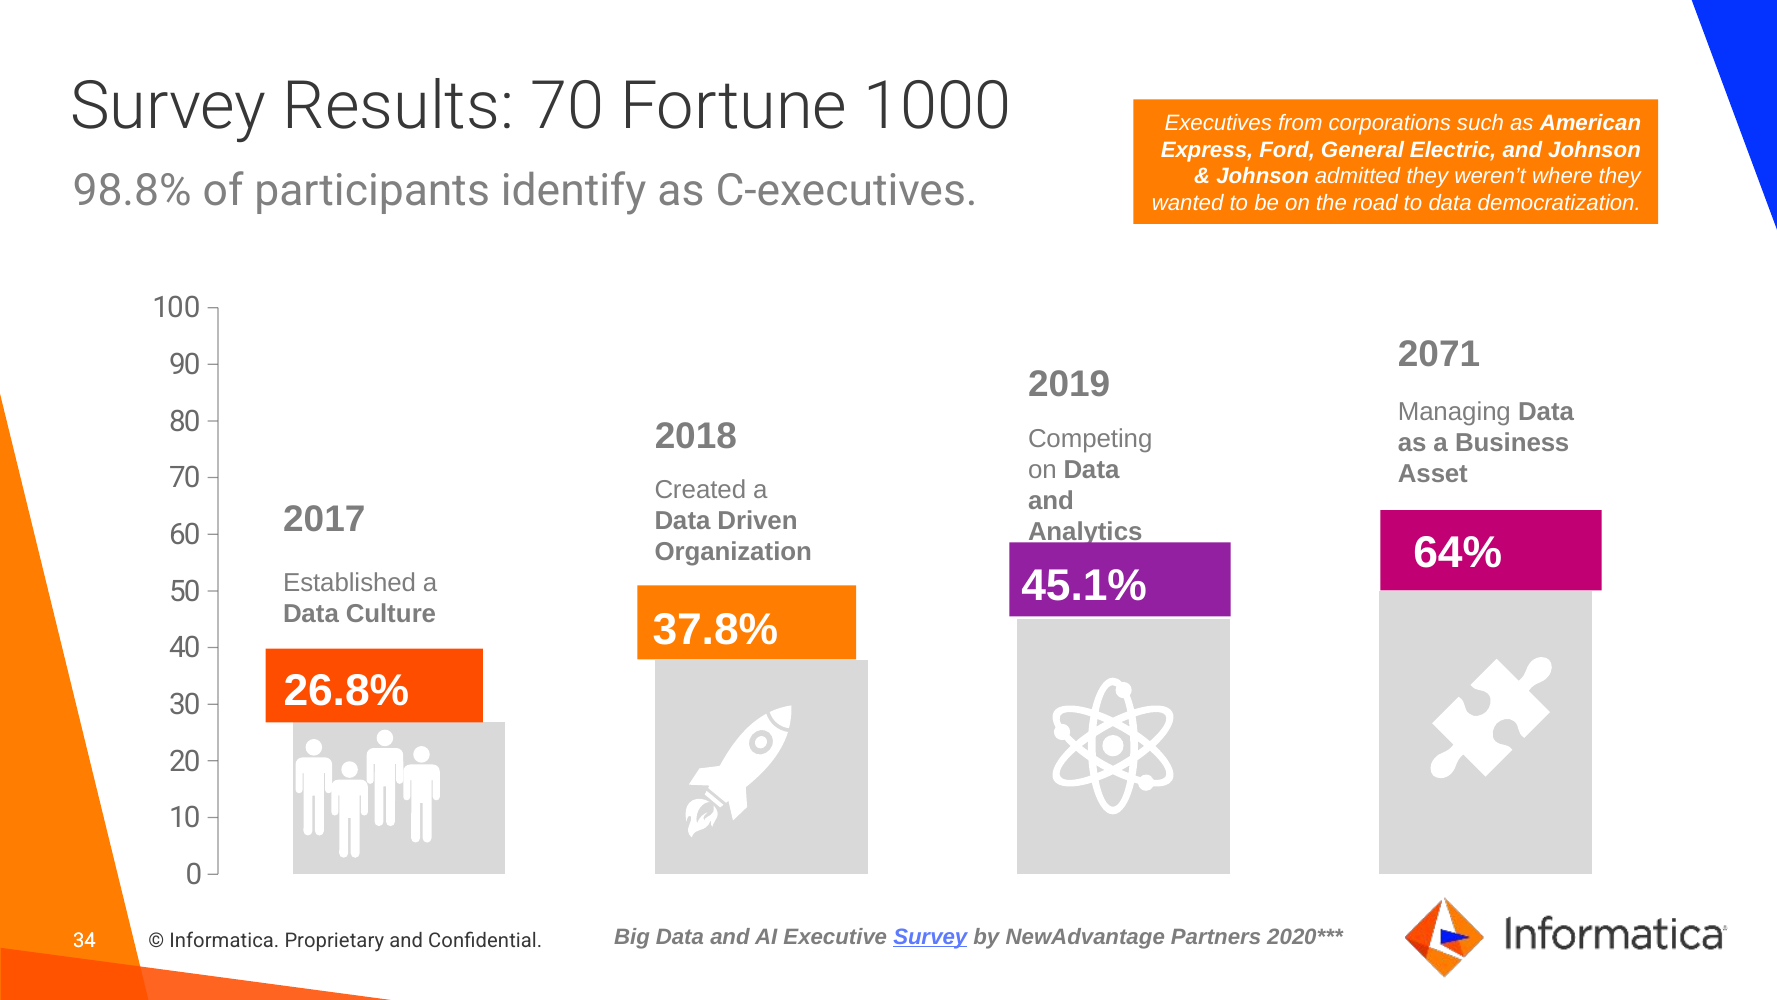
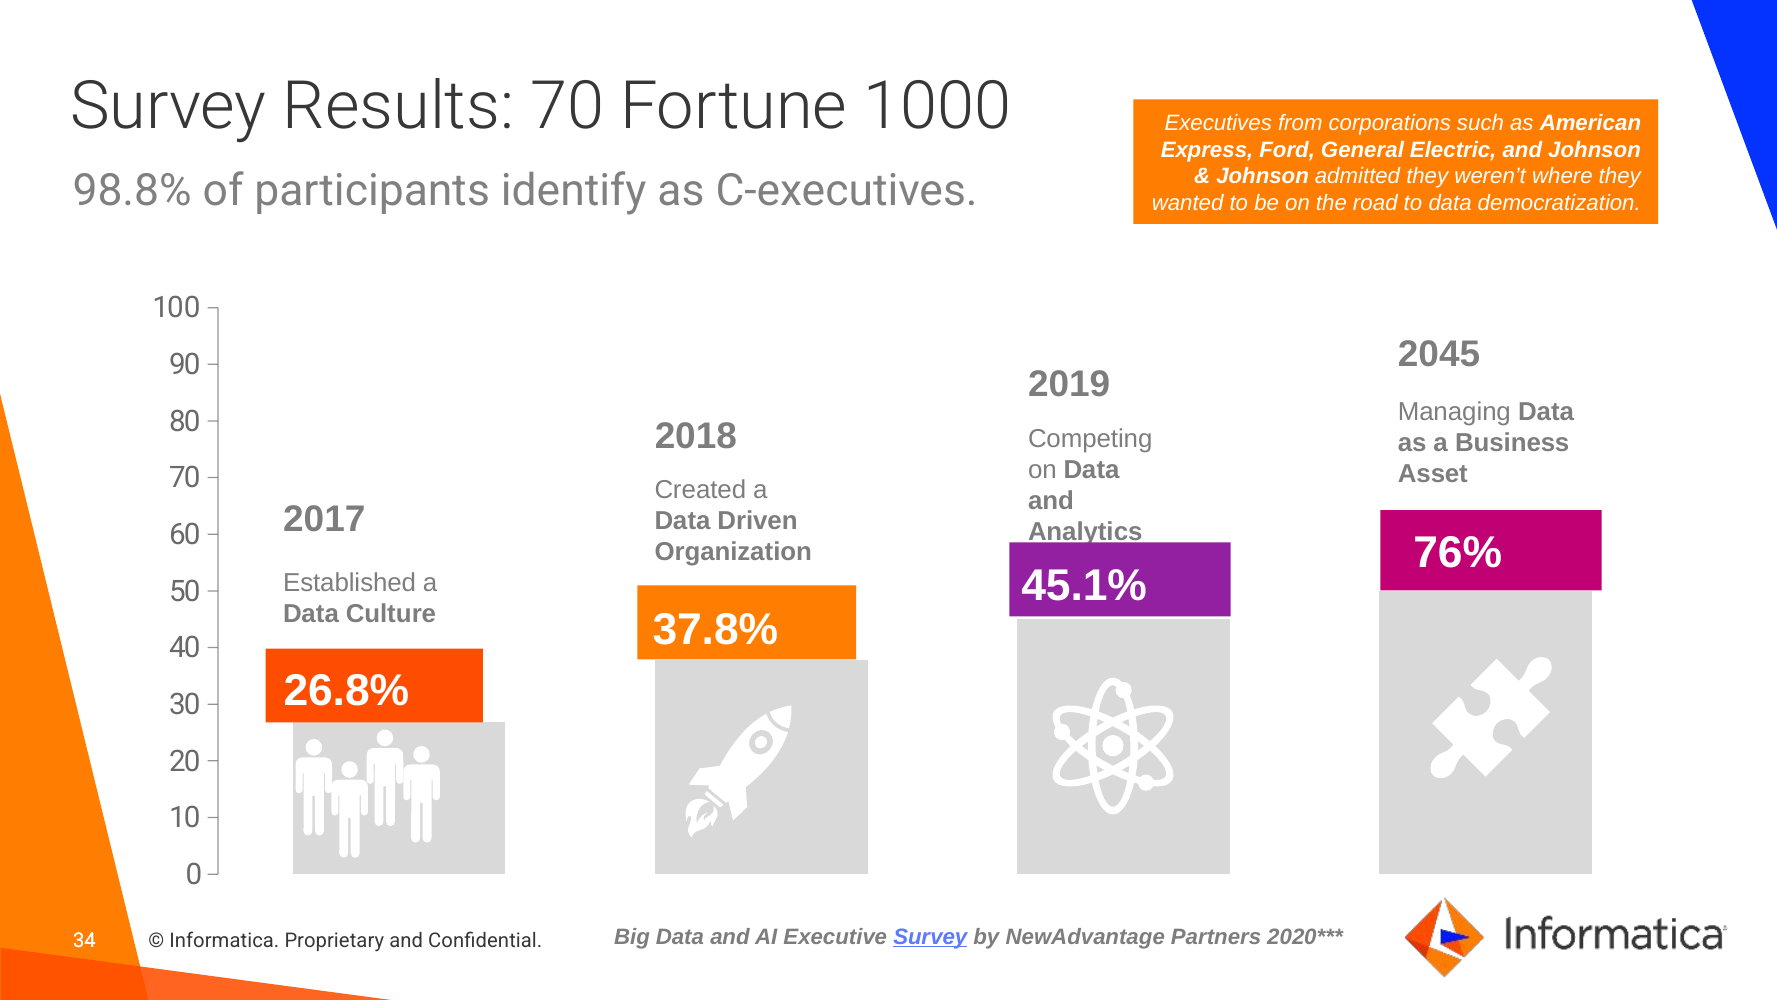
2071: 2071 -> 2045
64%: 64% -> 76%
